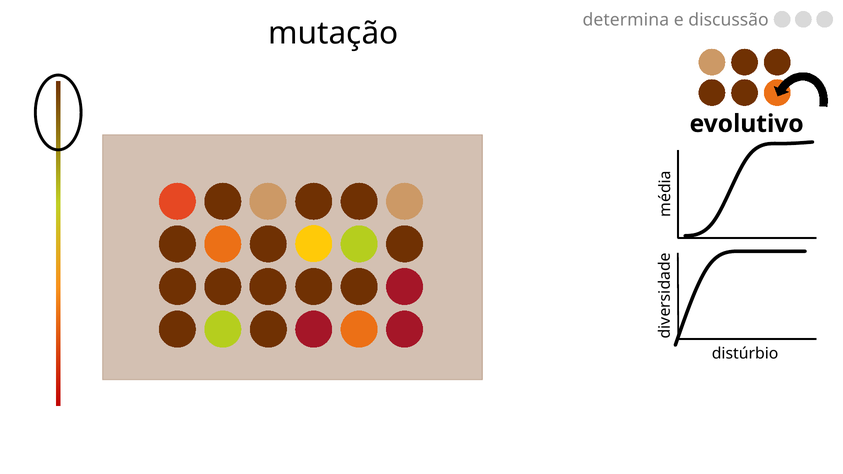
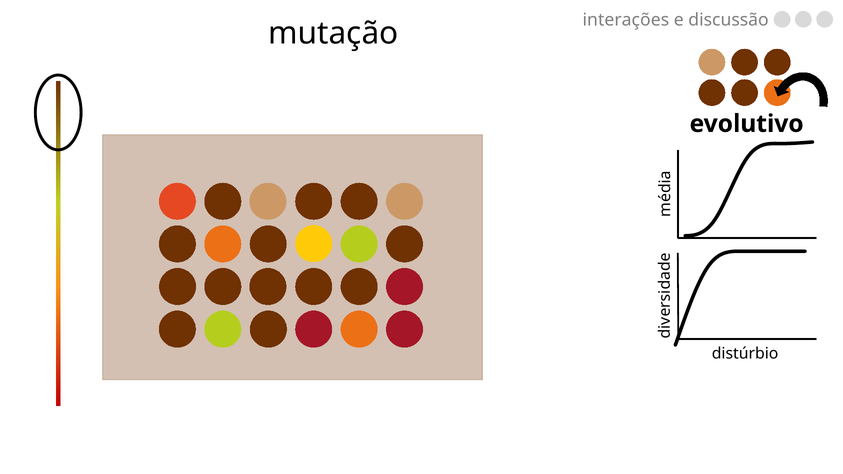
determina: determina -> interações
